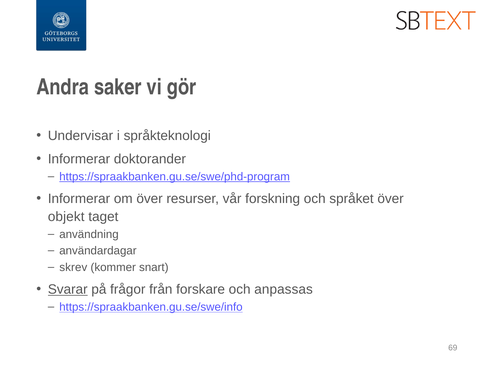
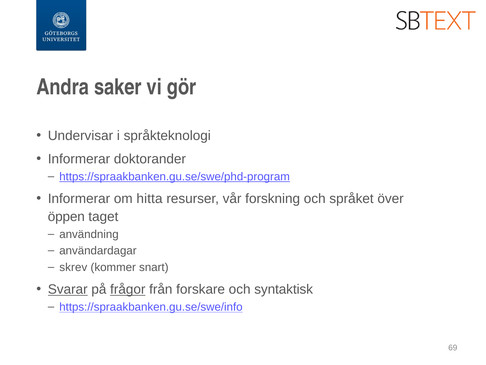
om över: över -> hitta
objekt: objekt -> öppen
frågor underline: none -> present
anpassas: anpassas -> syntaktisk
